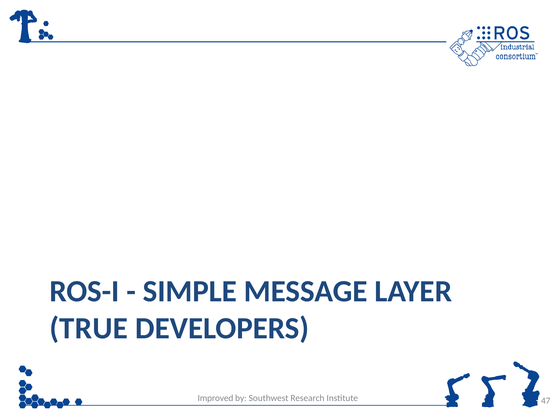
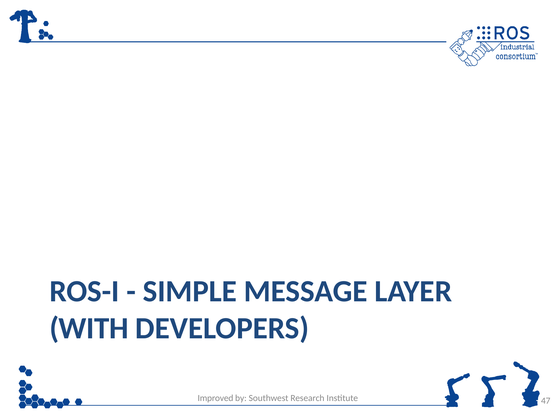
TRUE: TRUE -> WITH
